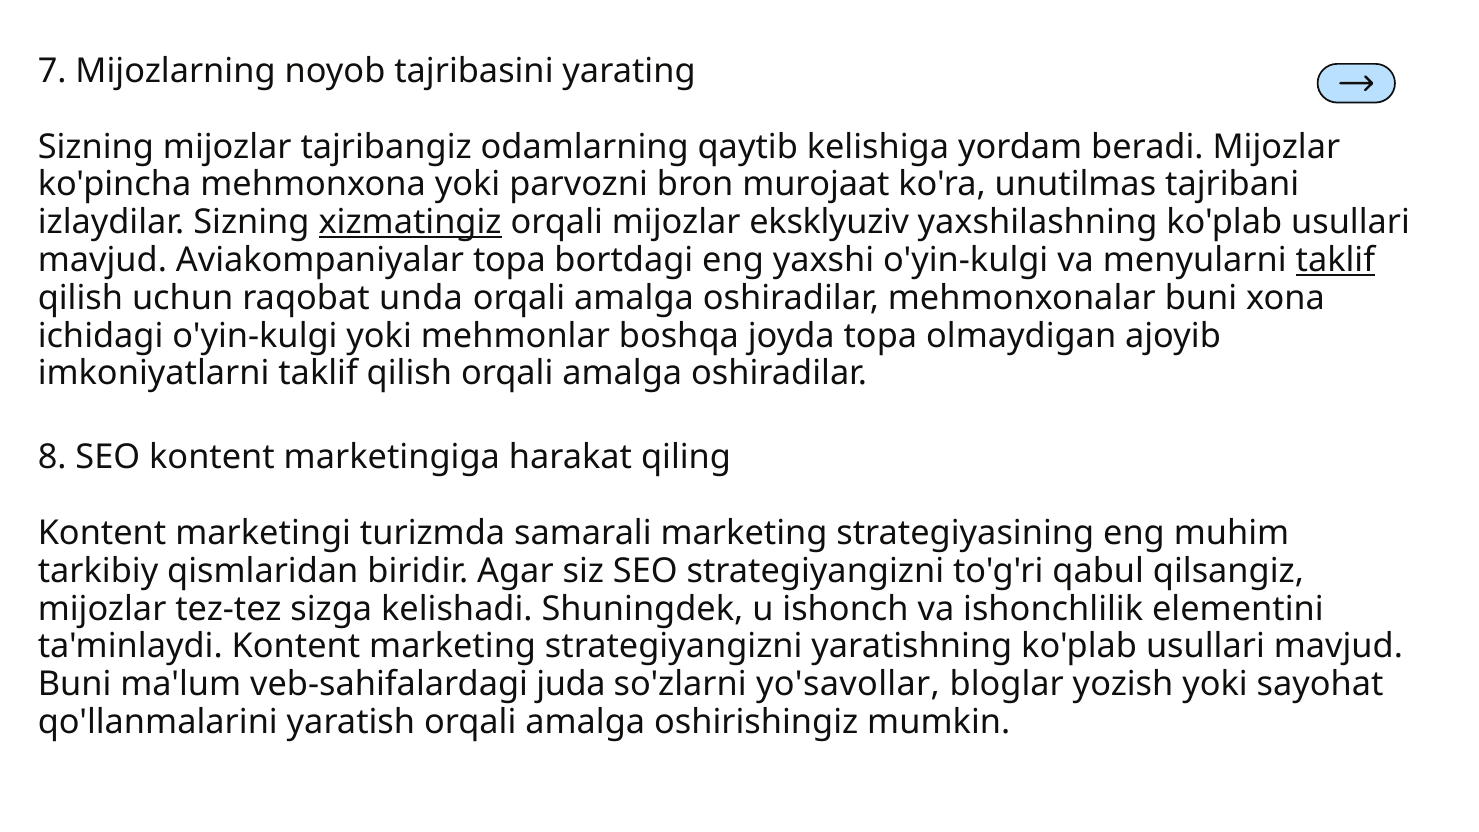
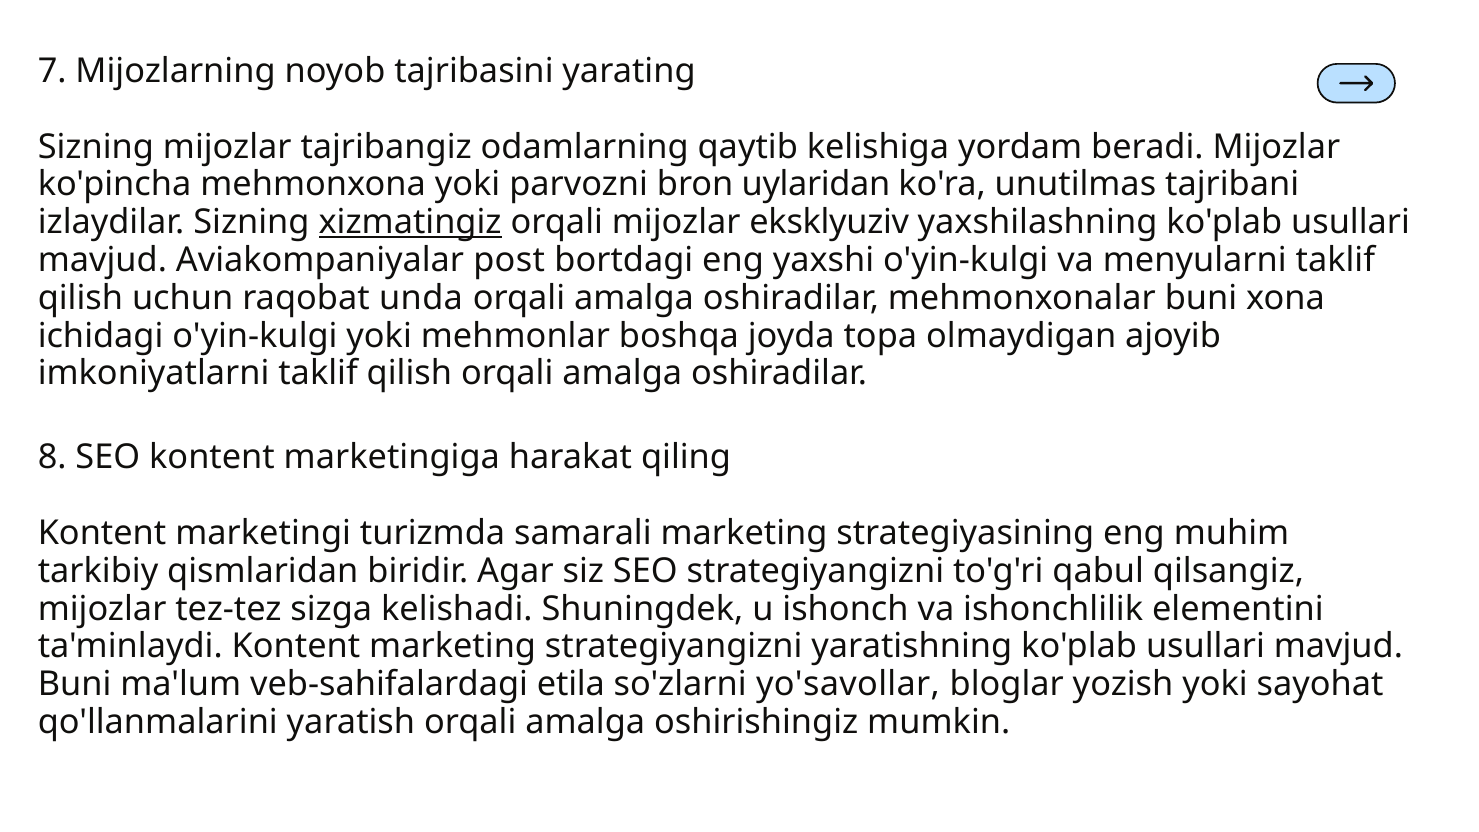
murojaat: murojaat -> uylaridan
Aviakompaniyalar topa: topa -> post
taklif at (1335, 260) underline: present -> none
juda: juda -> etila
